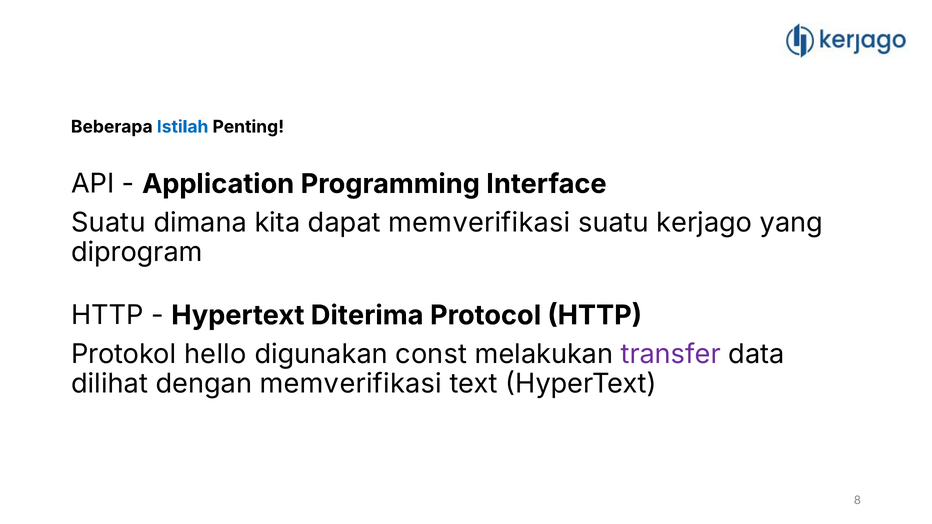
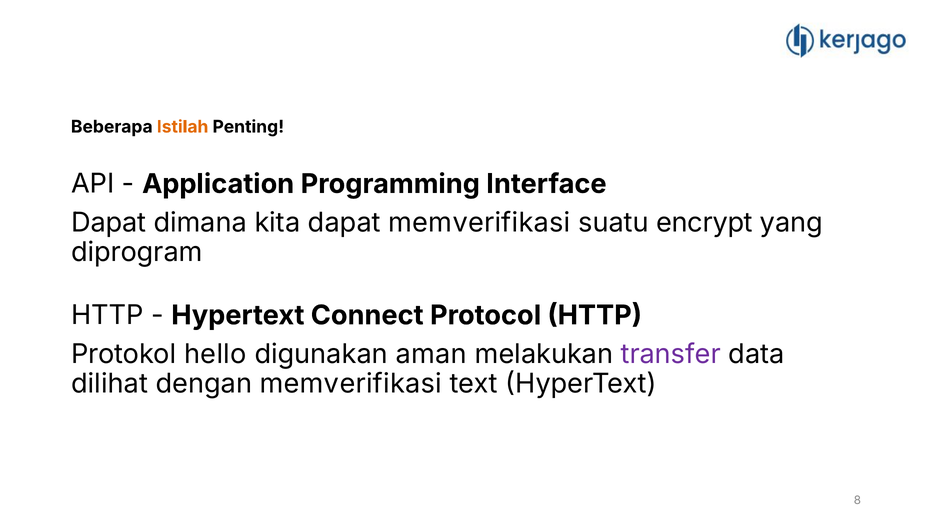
Istilah colour: blue -> orange
Suatu at (108, 223): Suatu -> Dapat
kerjago: kerjago -> encrypt
Diterima: Diterima -> Connect
const: const -> aman
